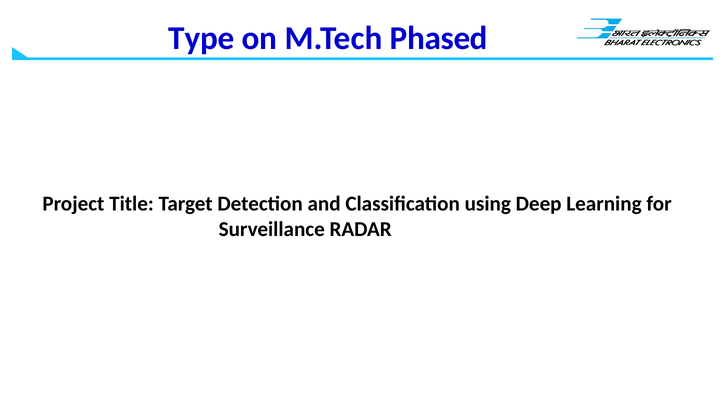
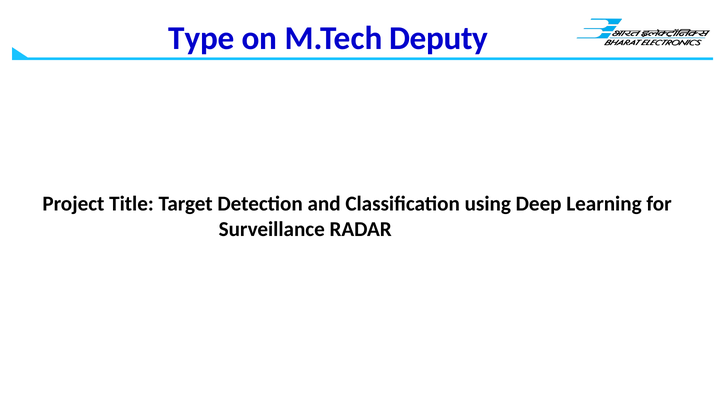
Phased: Phased -> Deputy
